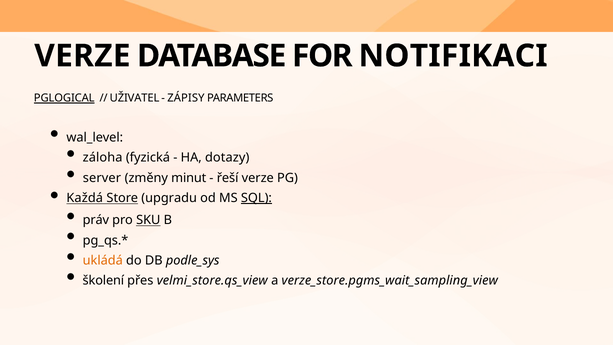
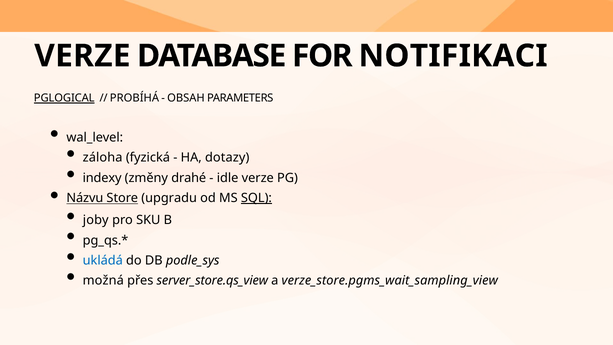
UŽIVATEL: UŽIVATEL -> PROBÍHÁ
ZÁPISY: ZÁPISY -> OBSAH
server: server -> indexy
minut: minut -> drahé
řeší: řeší -> idle
Každá: Každá -> Názvu
práv: práv -> joby
SKU underline: present -> none
ukládá colour: orange -> blue
školení: školení -> možná
velmi_store.qs_view: velmi_store.qs_view -> server_store.qs_view
